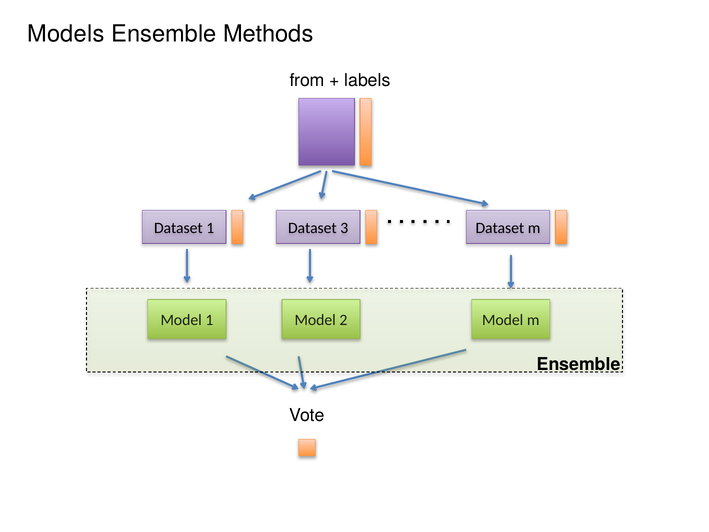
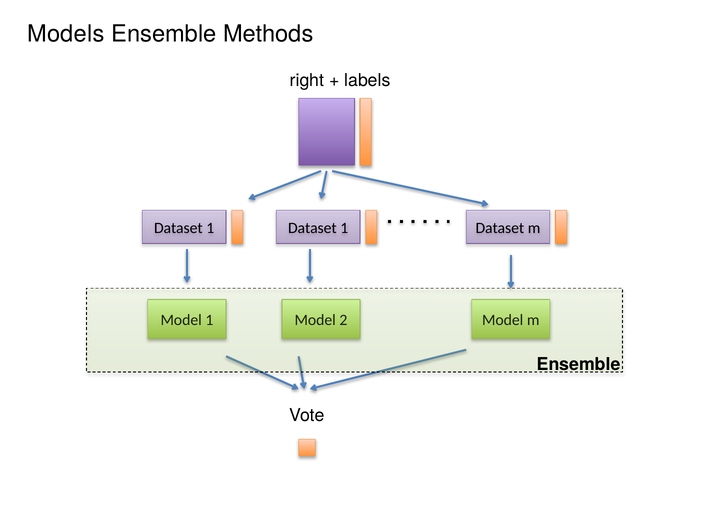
from: from -> right
1 Dataset 3: 3 -> 1
